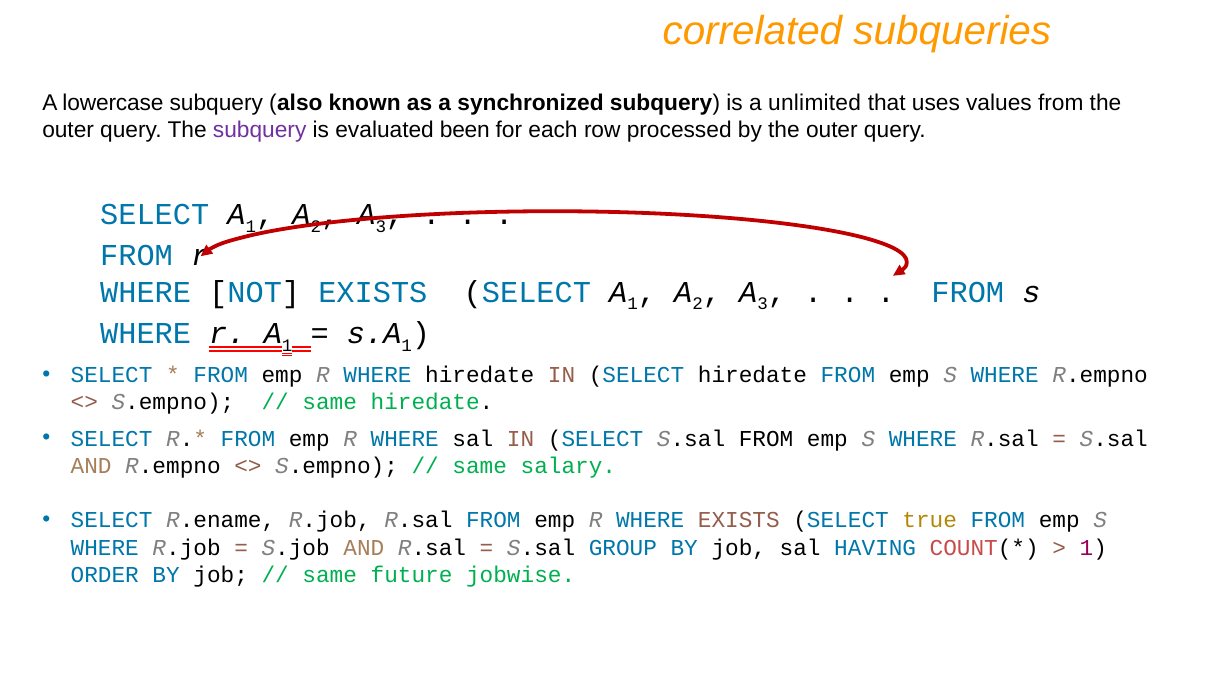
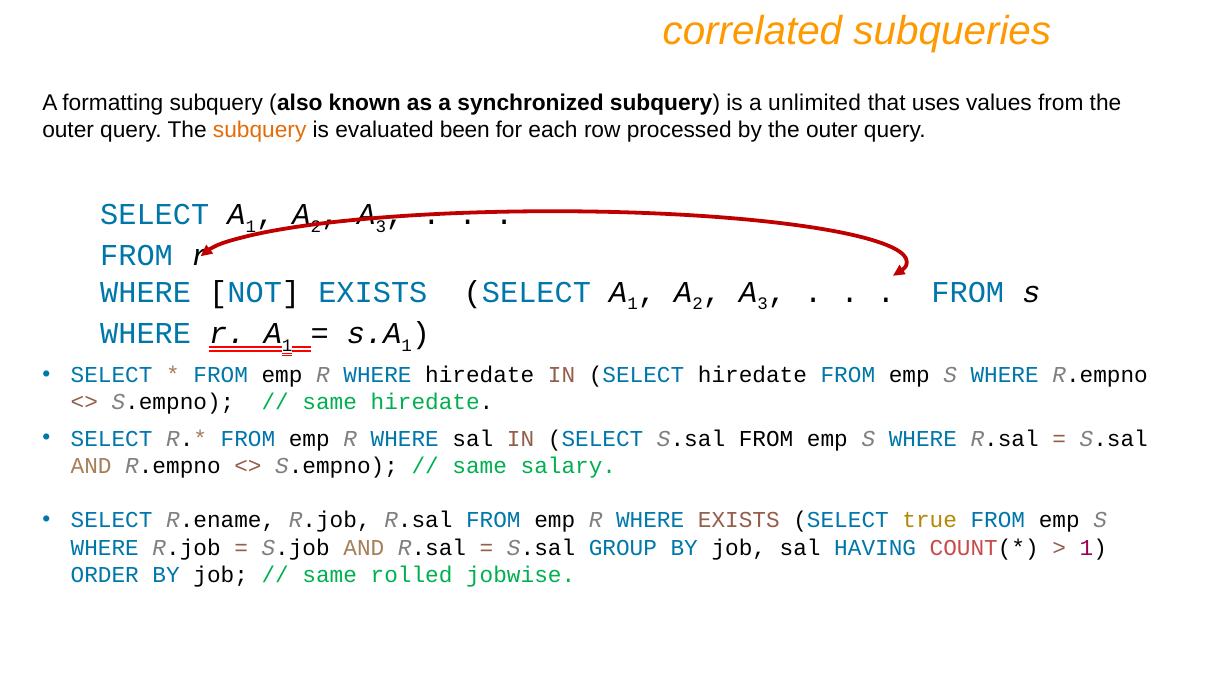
lowercase: lowercase -> formatting
subquery at (260, 130) colour: purple -> orange
future: future -> rolled
